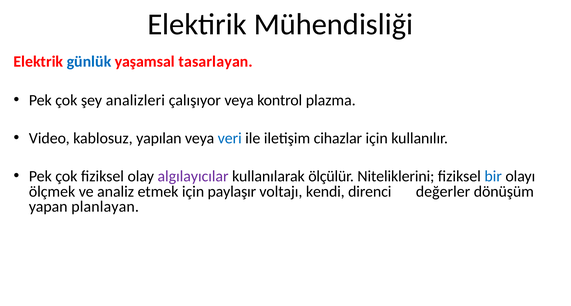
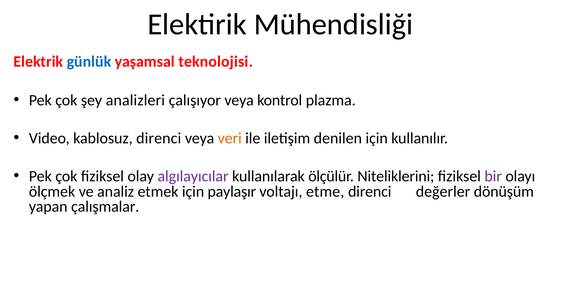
tasarlayan: tasarlayan -> teknolojisi
kablosuz yapılan: yapılan -> direnci
veri colour: blue -> orange
cihazlar: cihazlar -> denilen
bir colour: blue -> purple
kendi: kendi -> etme
planlayan: planlayan -> çalışmalar
